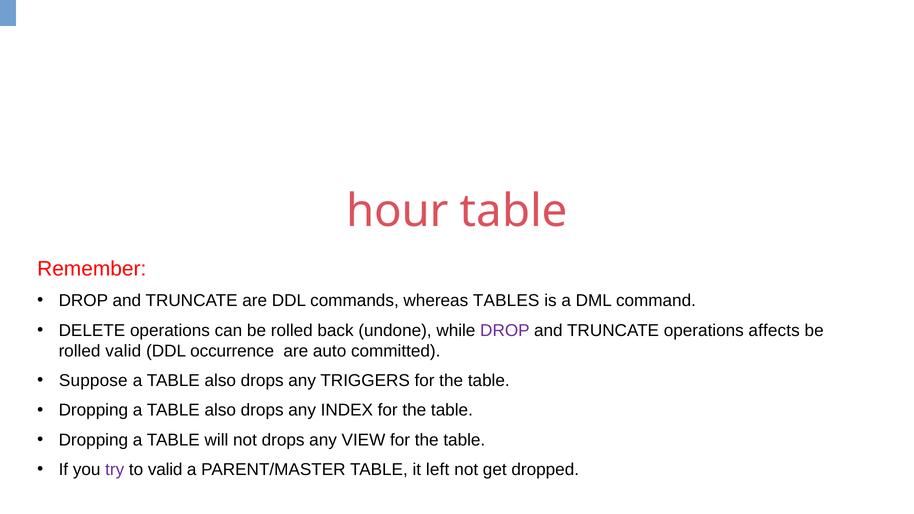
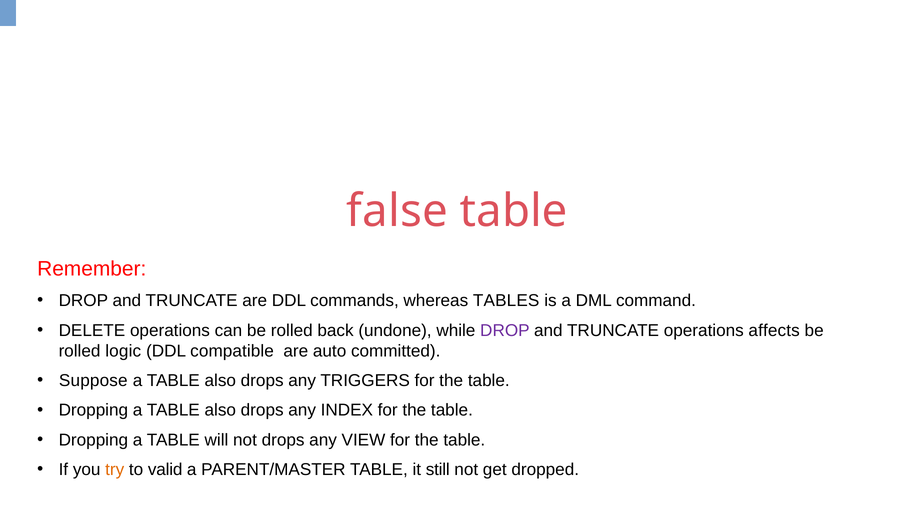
hour: hour -> false
rolled valid: valid -> logic
occurrence: occurrence -> compatible
try colour: purple -> orange
left: left -> still
